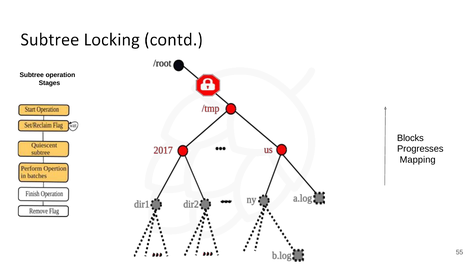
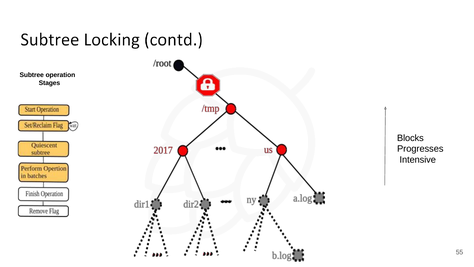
Mapping: Mapping -> Intensive
